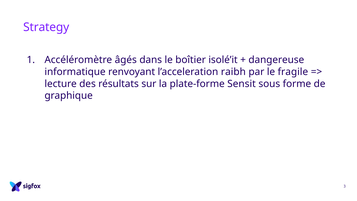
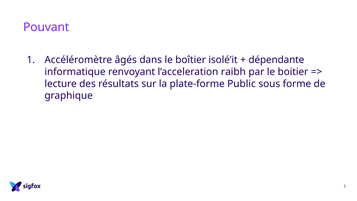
Strategy: Strategy -> Pouvant
dangereuse: dangereuse -> dépendante
fragile: fragile -> boitier
Sensit: Sensit -> Public
